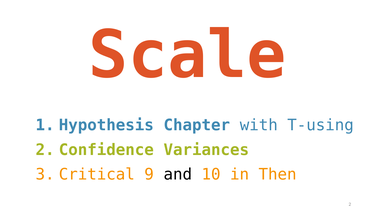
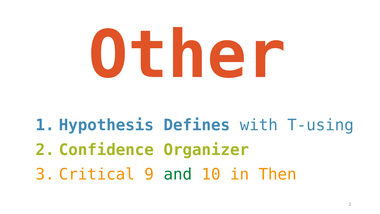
Scale: Scale -> Other
Chapter: Chapter -> Defines
Variances: Variances -> Organizer
and colour: black -> green
